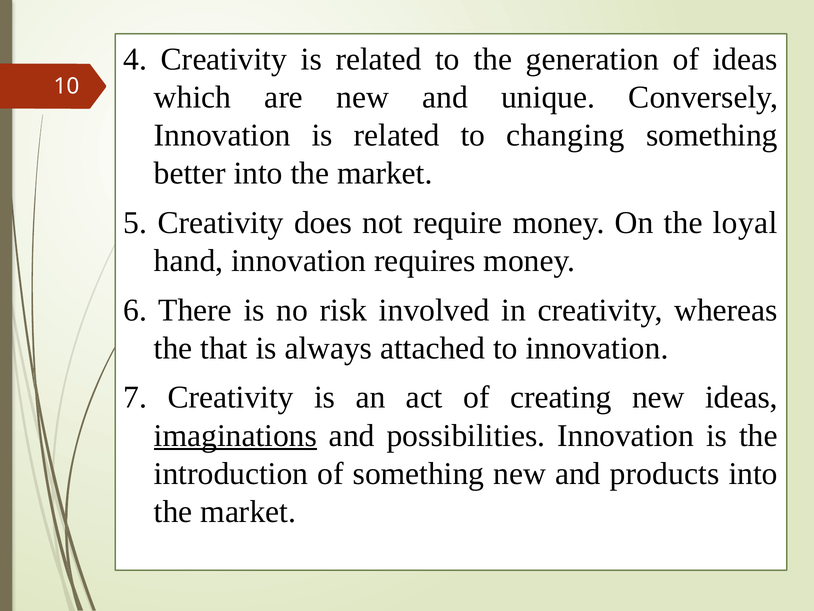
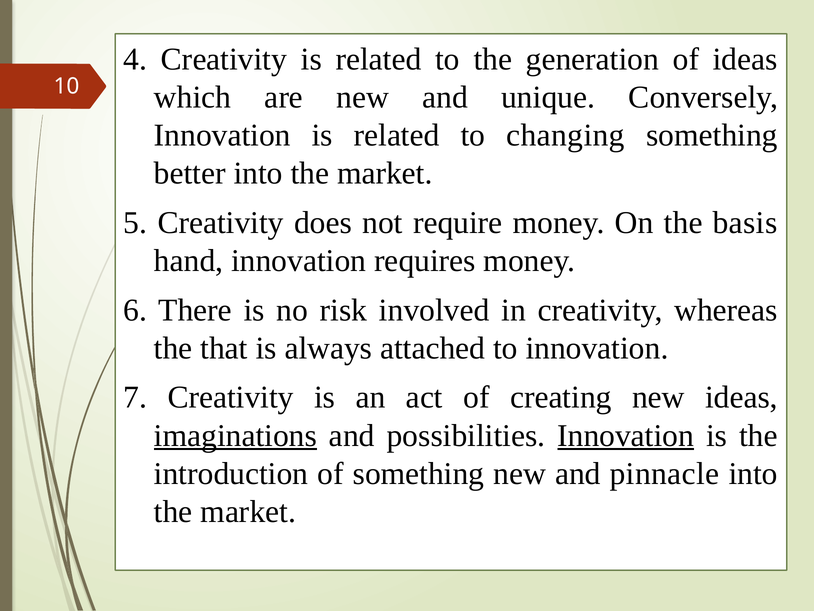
loyal: loyal -> basis
Innovation at (626, 435) underline: none -> present
products: products -> pinnacle
